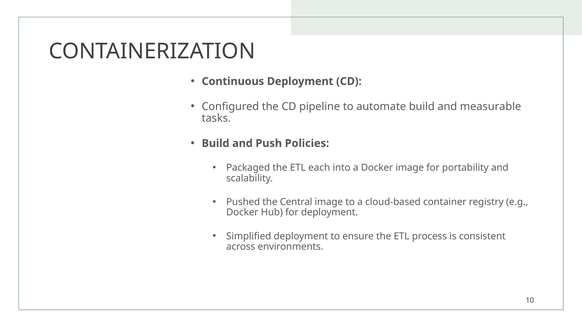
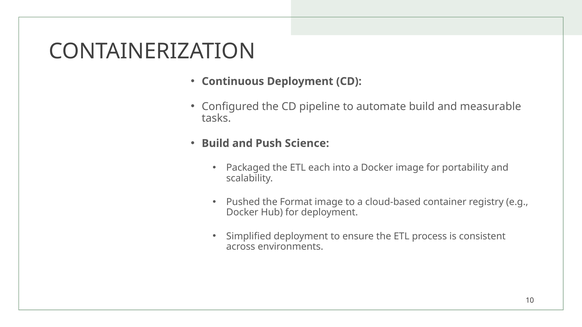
Policies: Policies -> Science
Central: Central -> Format
